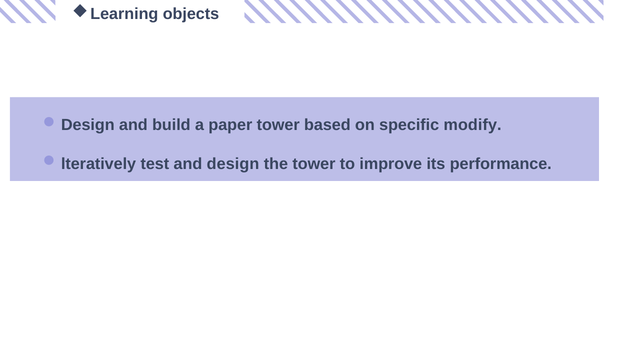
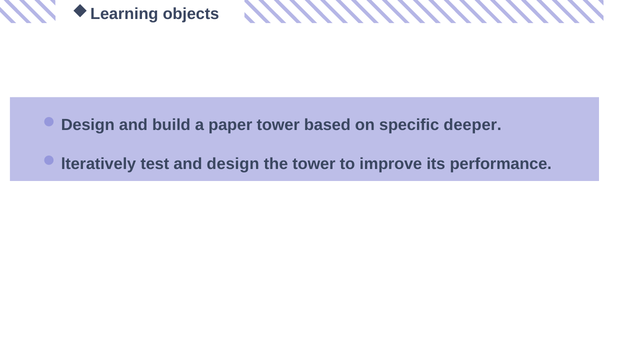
modify: modify -> deeper
